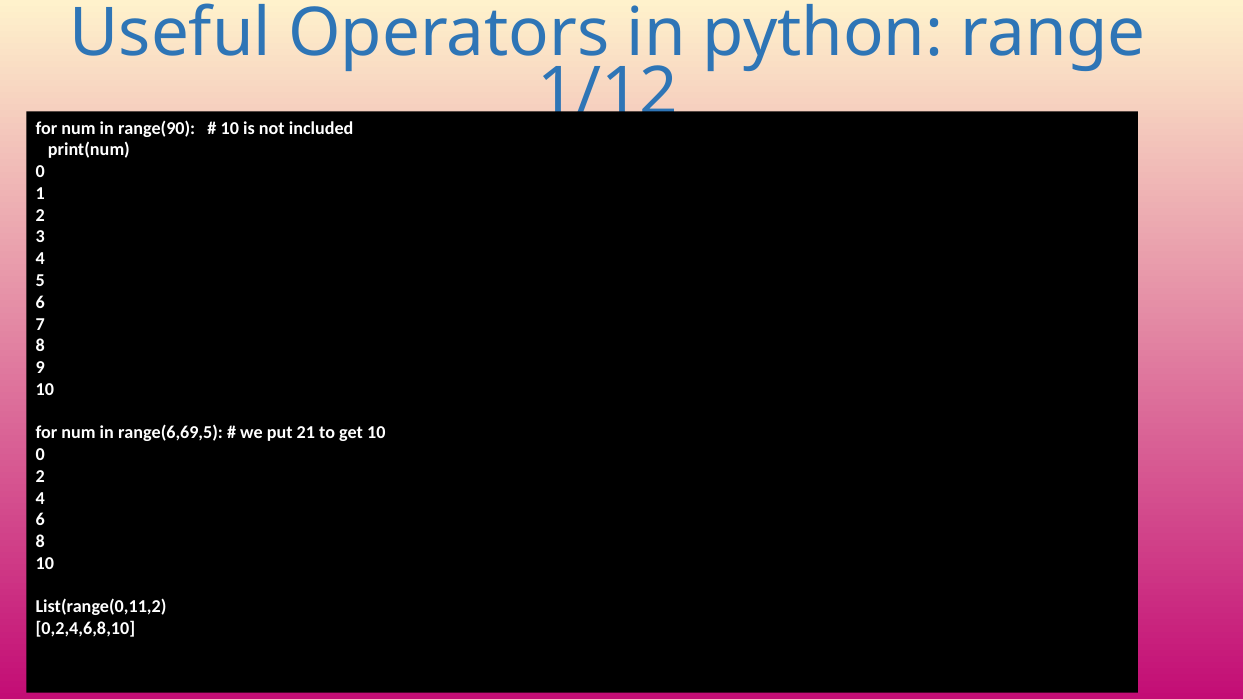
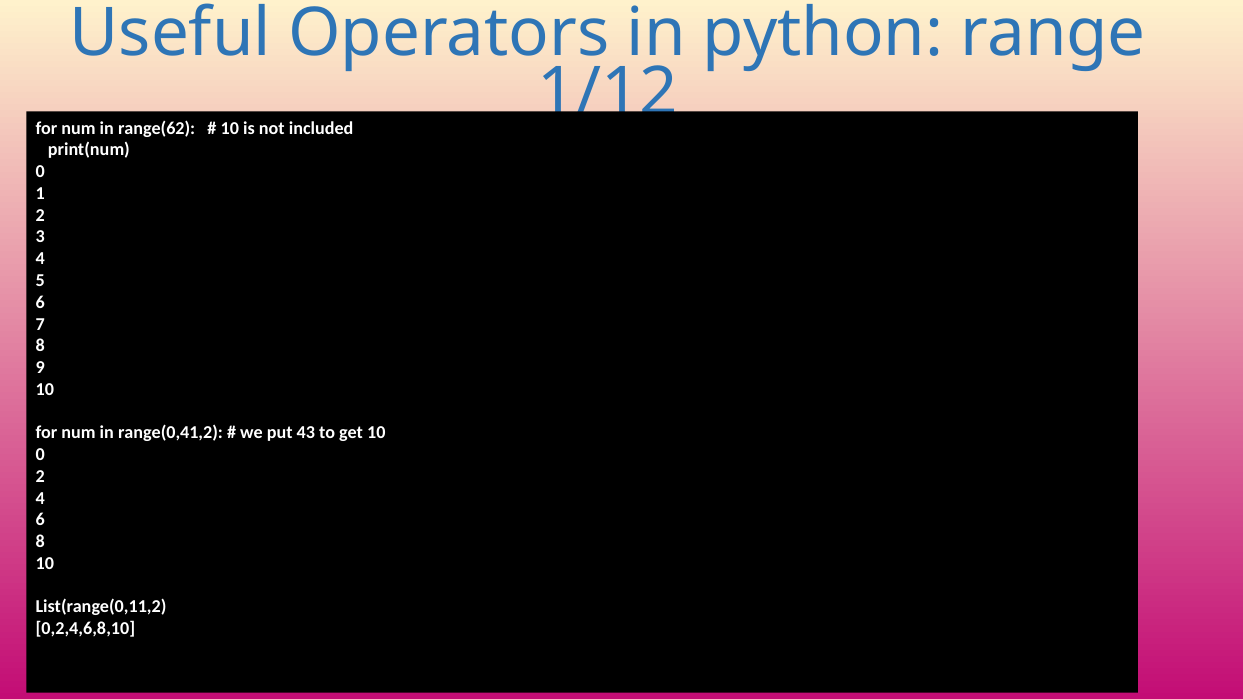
range(90: range(90 -> range(62
range(6,69,5: range(6,69,5 -> range(0,41,2
21: 21 -> 43
